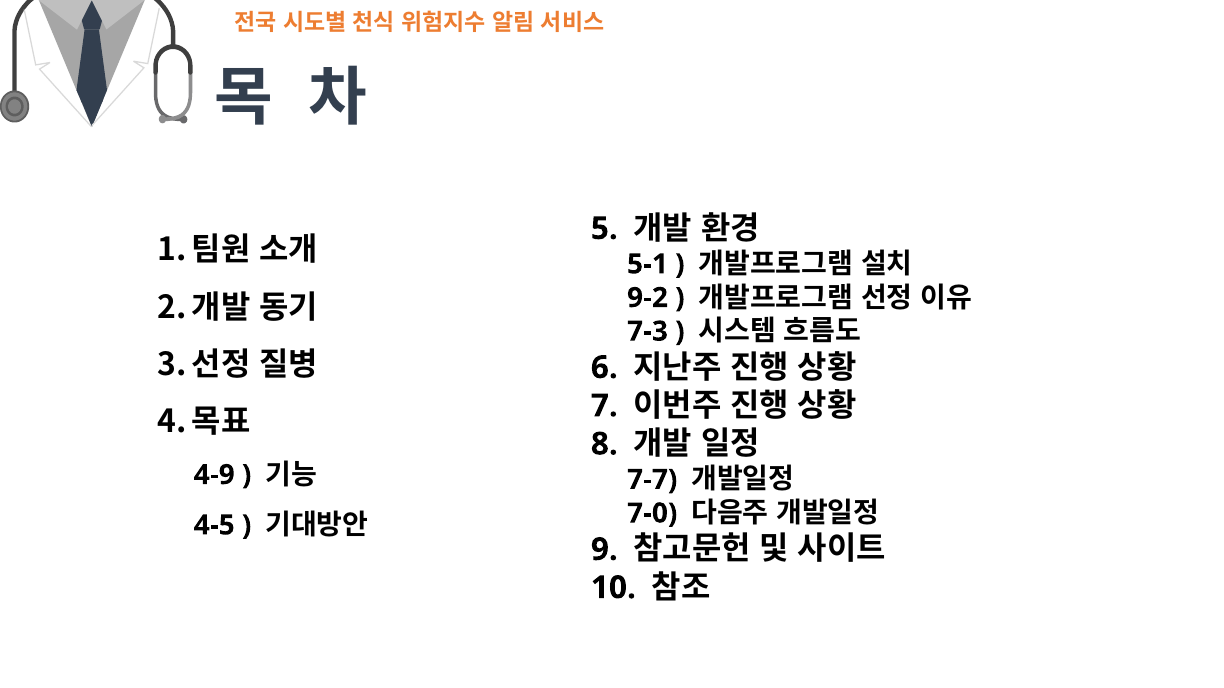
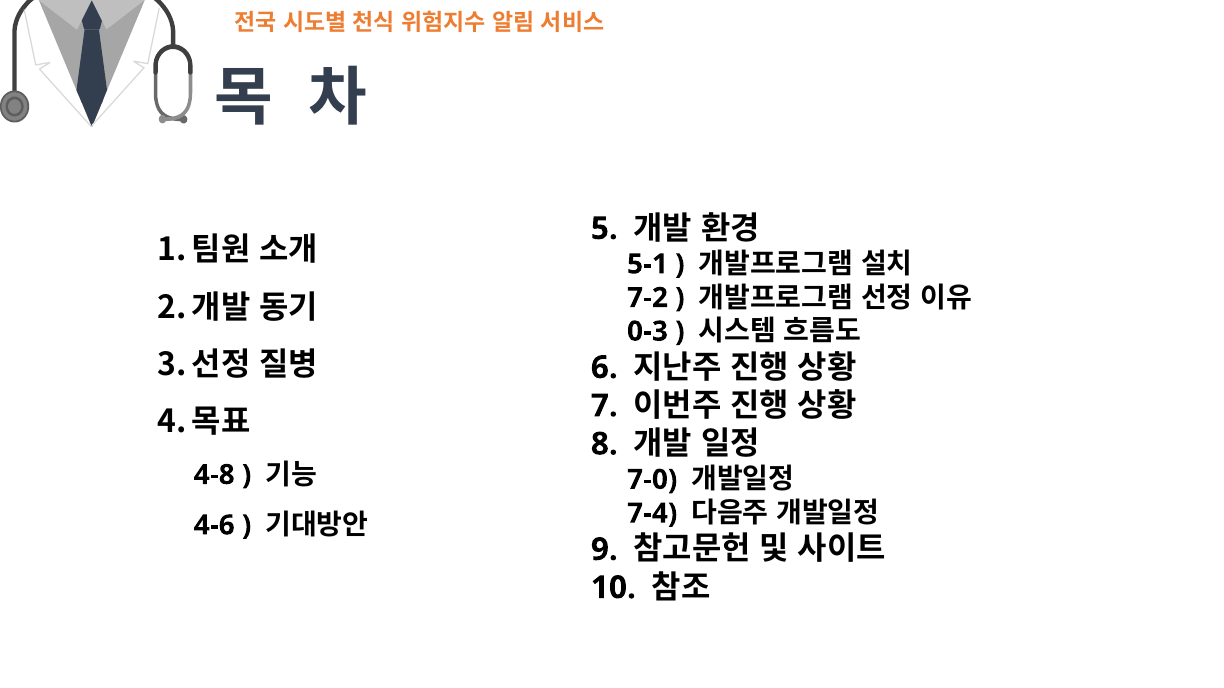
9-2: 9-2 -> 7-2
7-3: 7-3 -> 0-3
4-9: 4-9 -> 4-8
7-7: 7-7 -> 7-0
7-0: 7-0 -> 7-4
4-5: 4-5 -> 4-6
